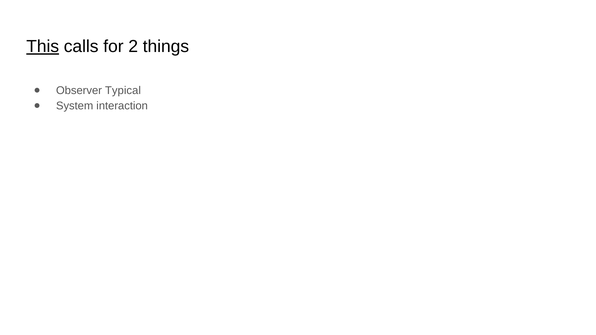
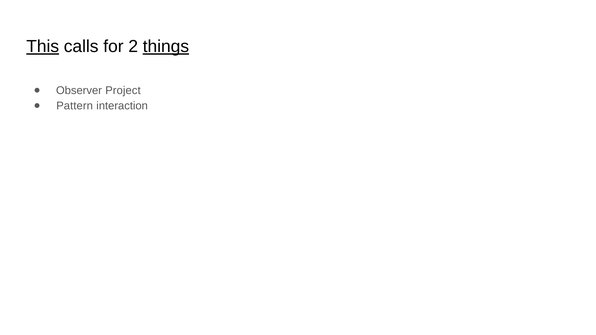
things underline: none -> present
Typical: Typical -> Project
System: System -> Pattern
